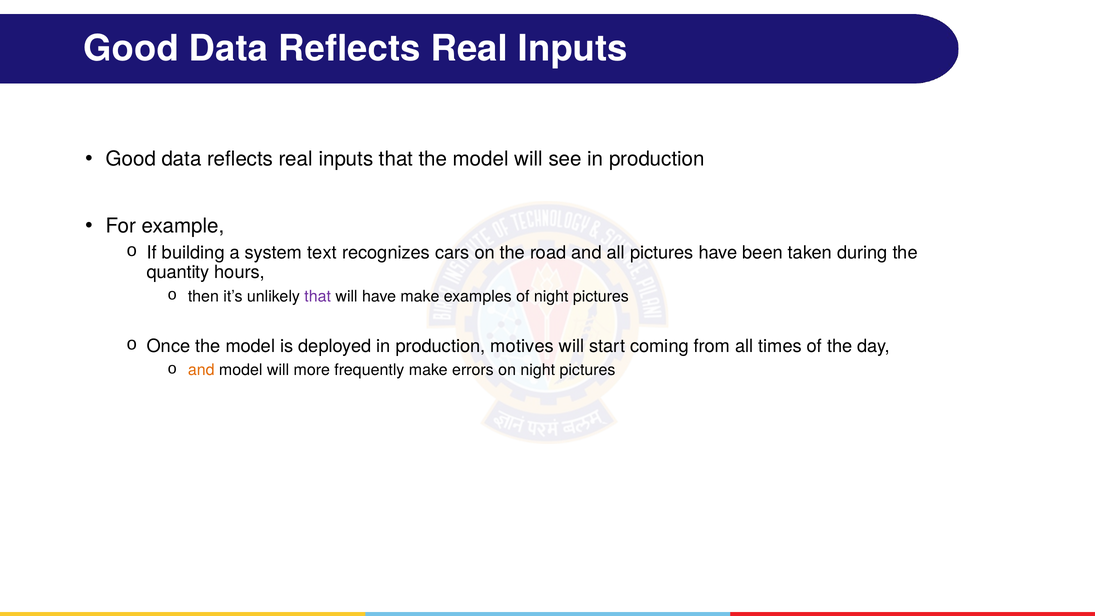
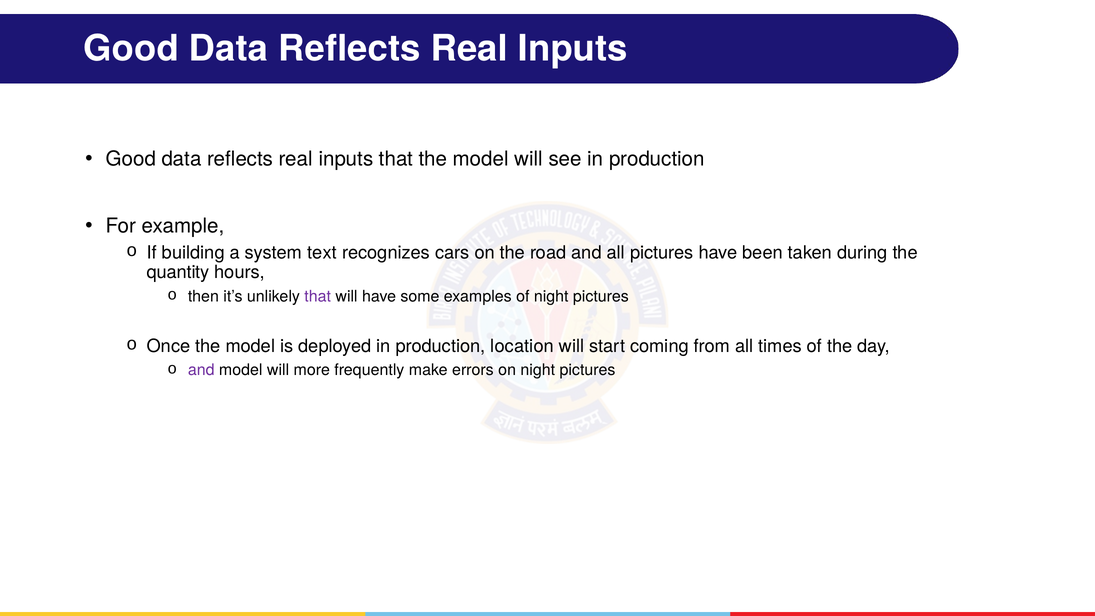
have make: make -> some
motives: motives -> location
and at (201, 370) colour: orange -> purple
